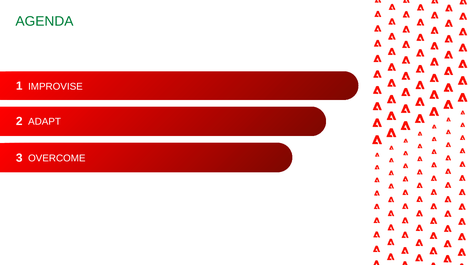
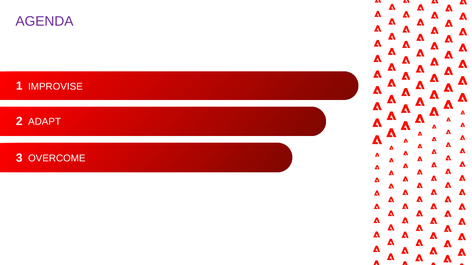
AGENDA colour: green -> purple
